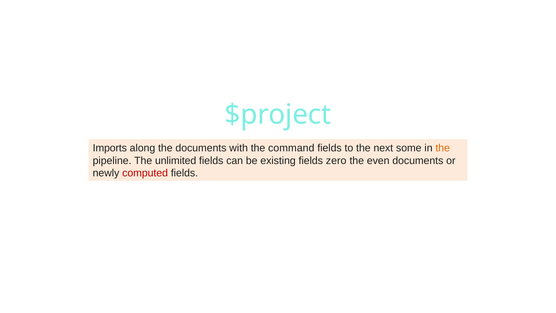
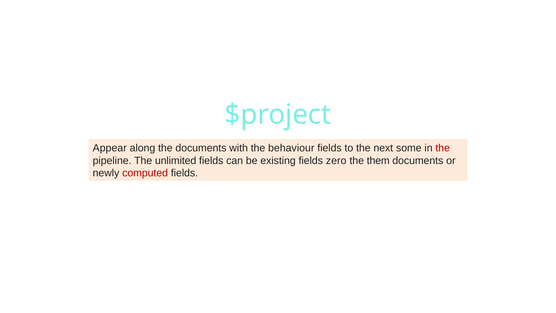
Imports: Imports -> Appear
command: command -> behaviour
the at (443, 148) colour: orange -> red
even: even -> them
